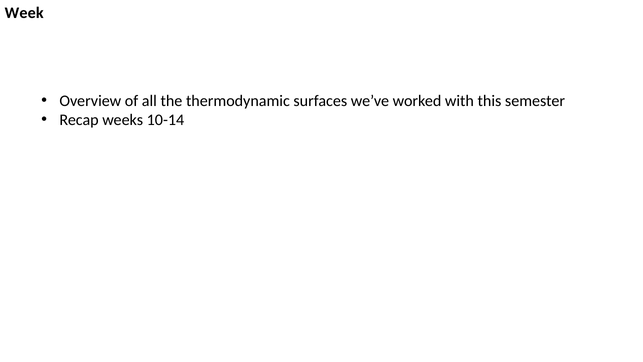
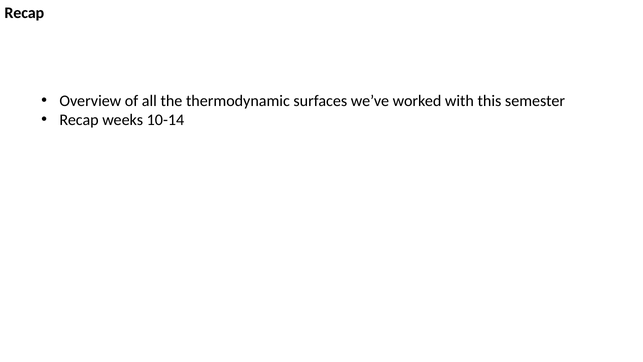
Week at (24, 13): Week -> Recap
